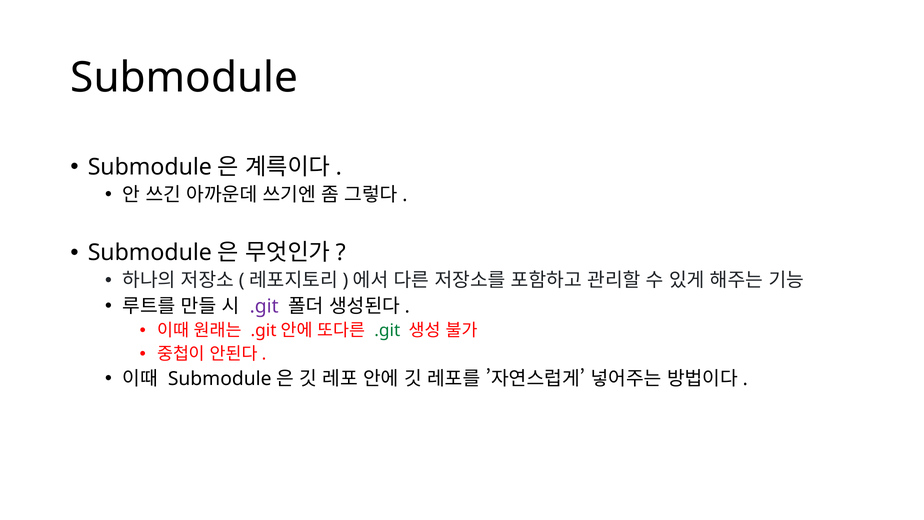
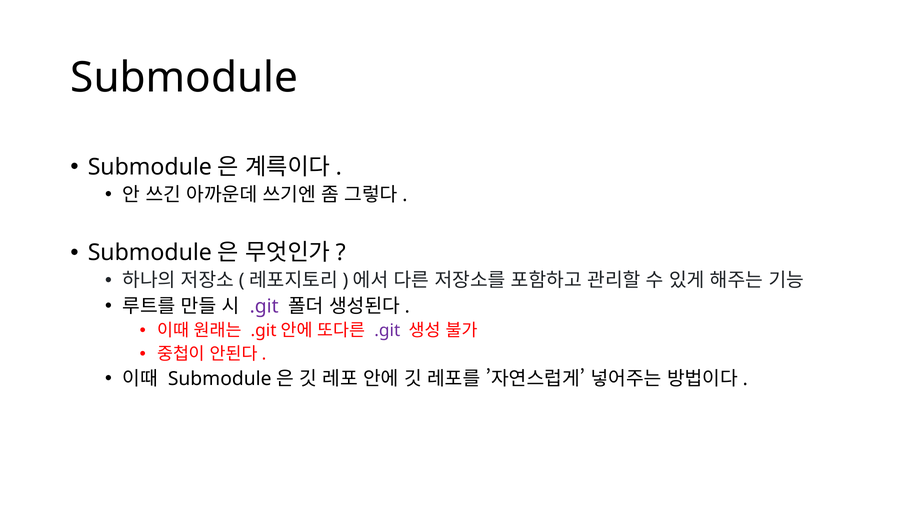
.git at (387, 331) colour: green -> purple
